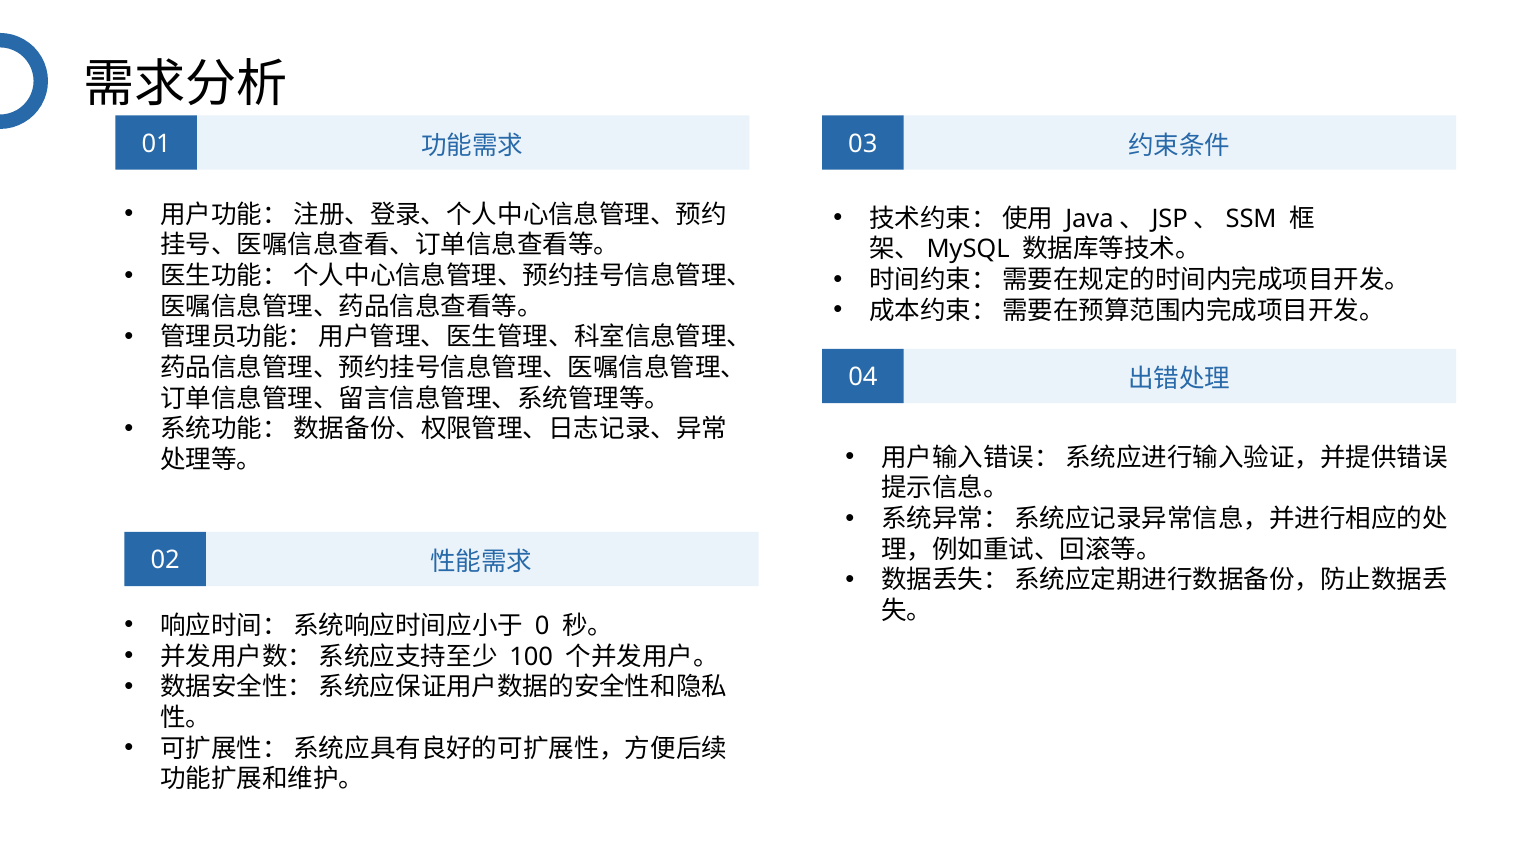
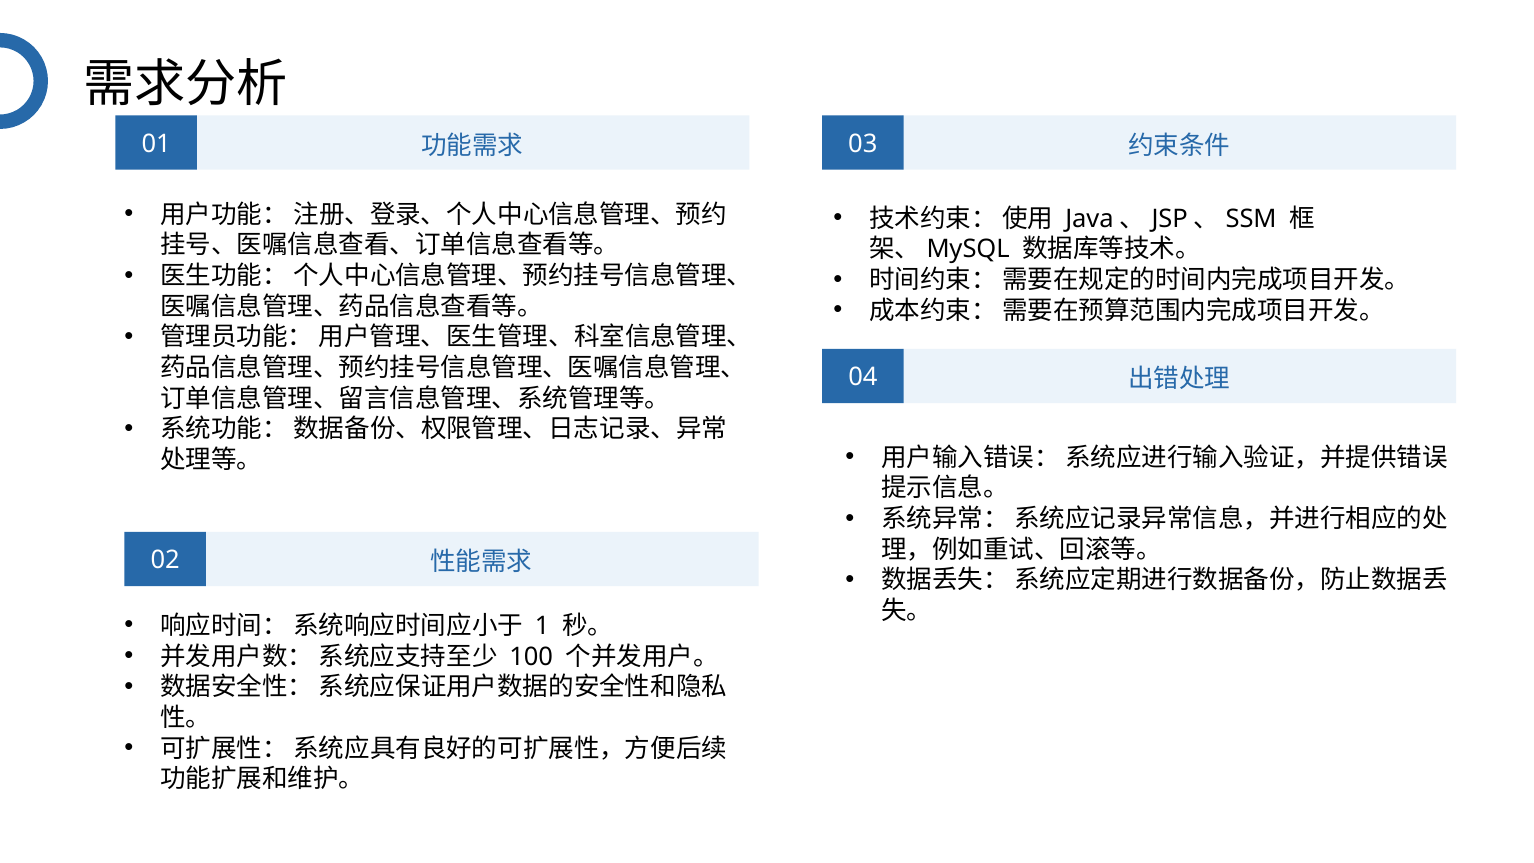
0: 0 -> 1
